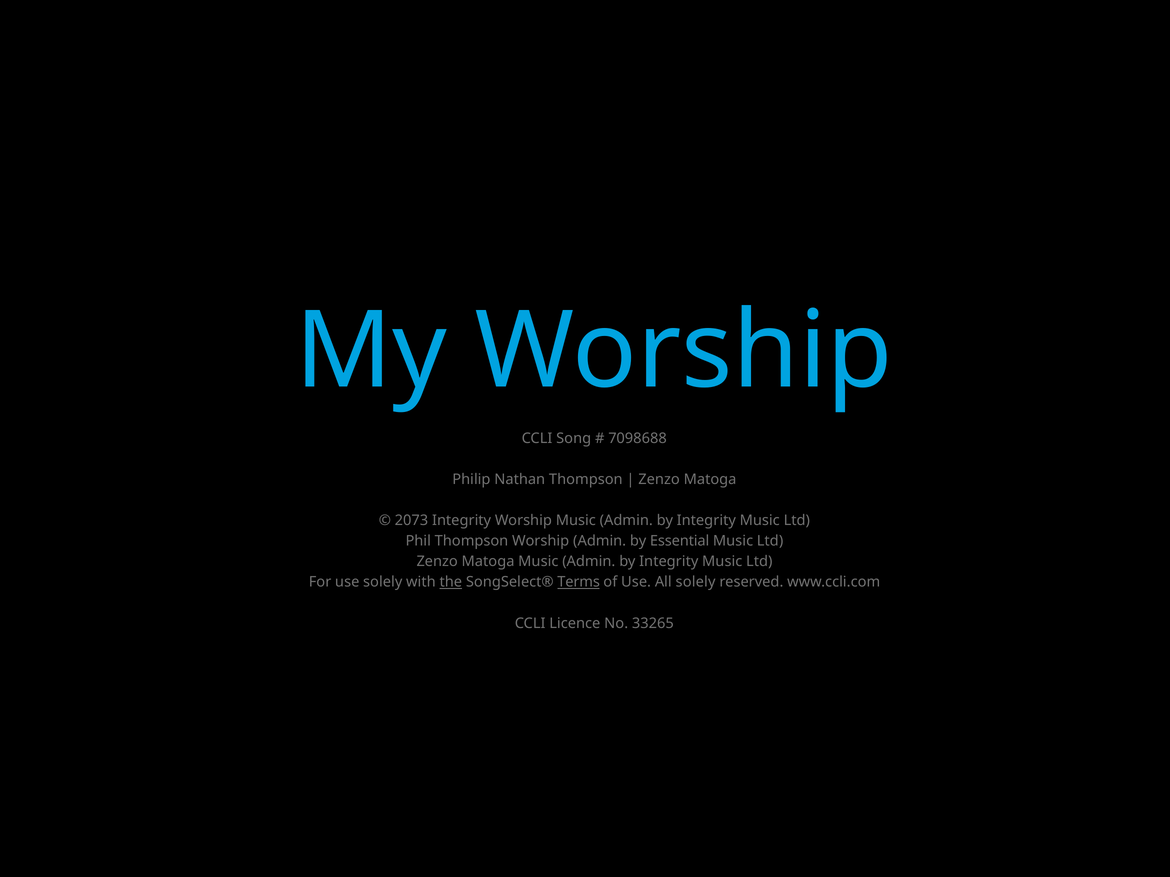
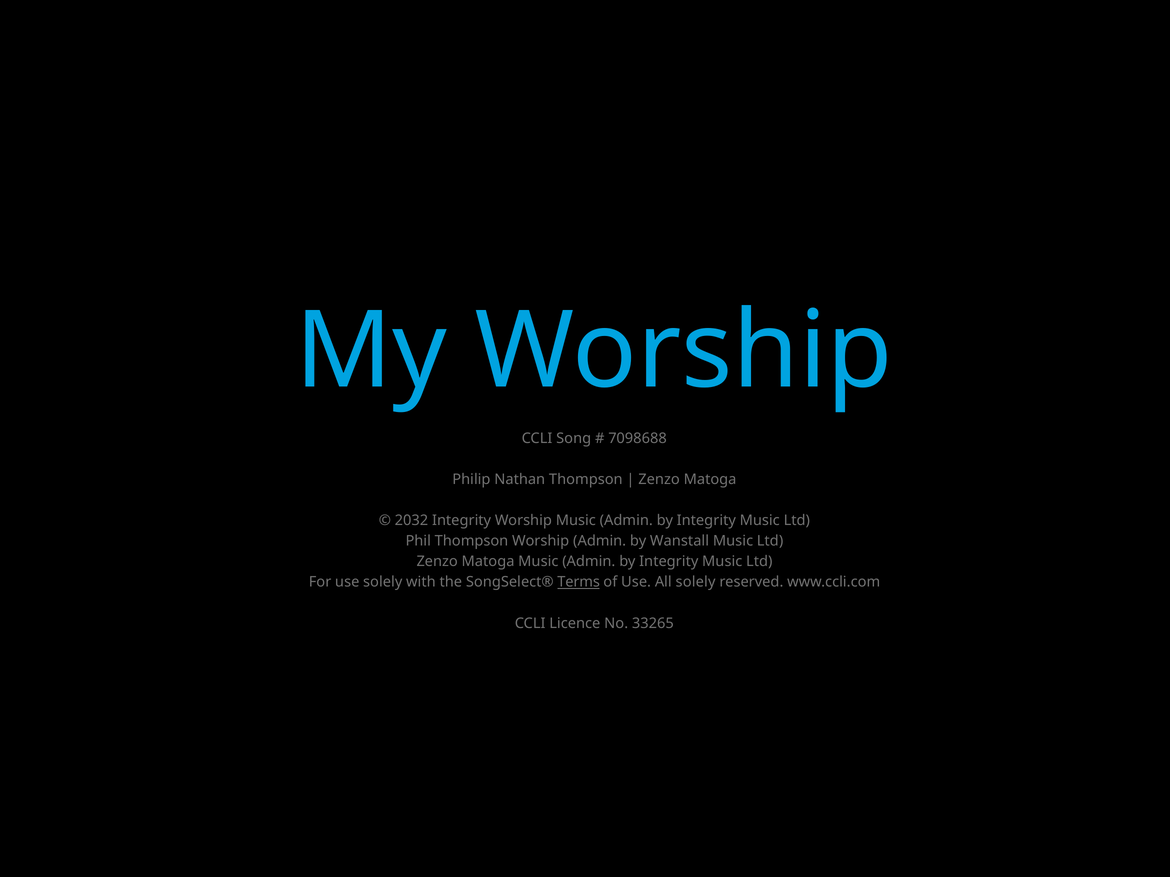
2073: 2073 -> 2032
Essential: Essential -> Wanstall
the underline: present -> none
